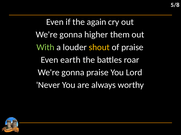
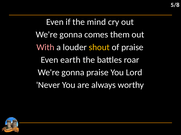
again: again -> mind
higher: higher -> comes
With colour: light green -> pink
